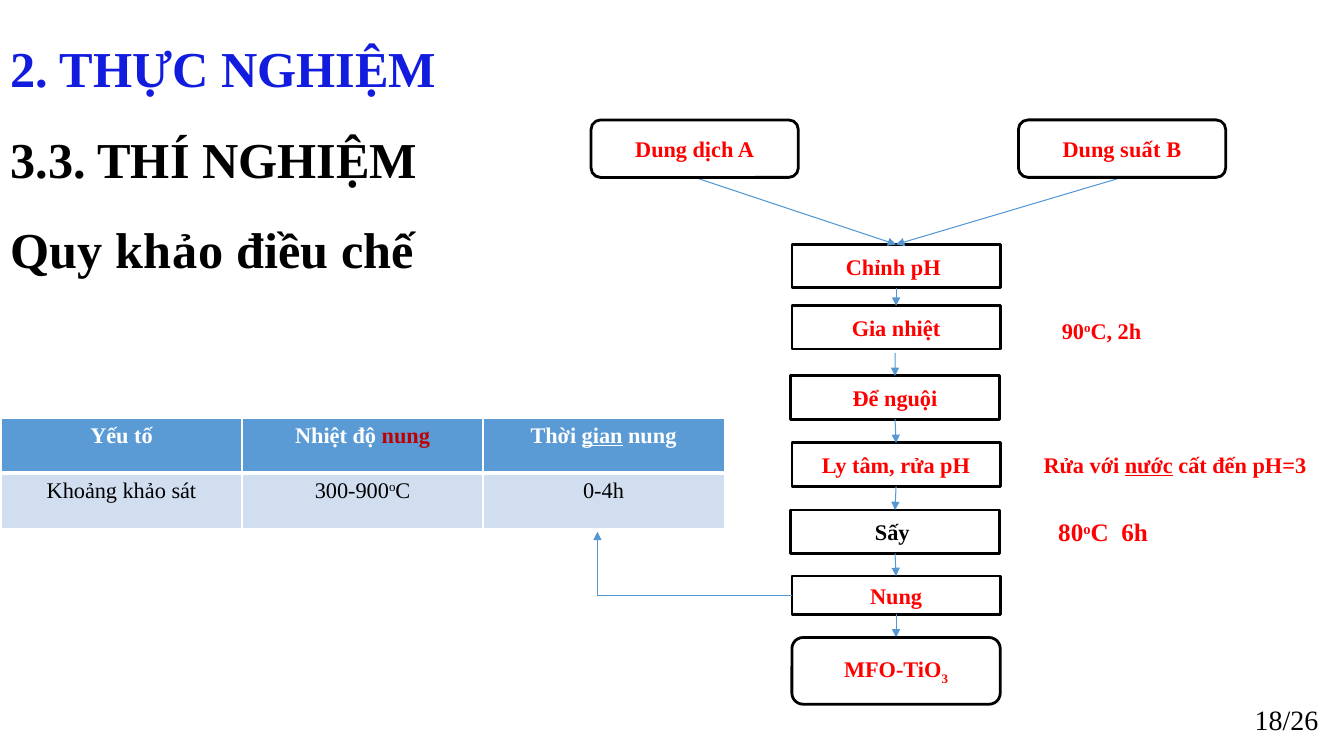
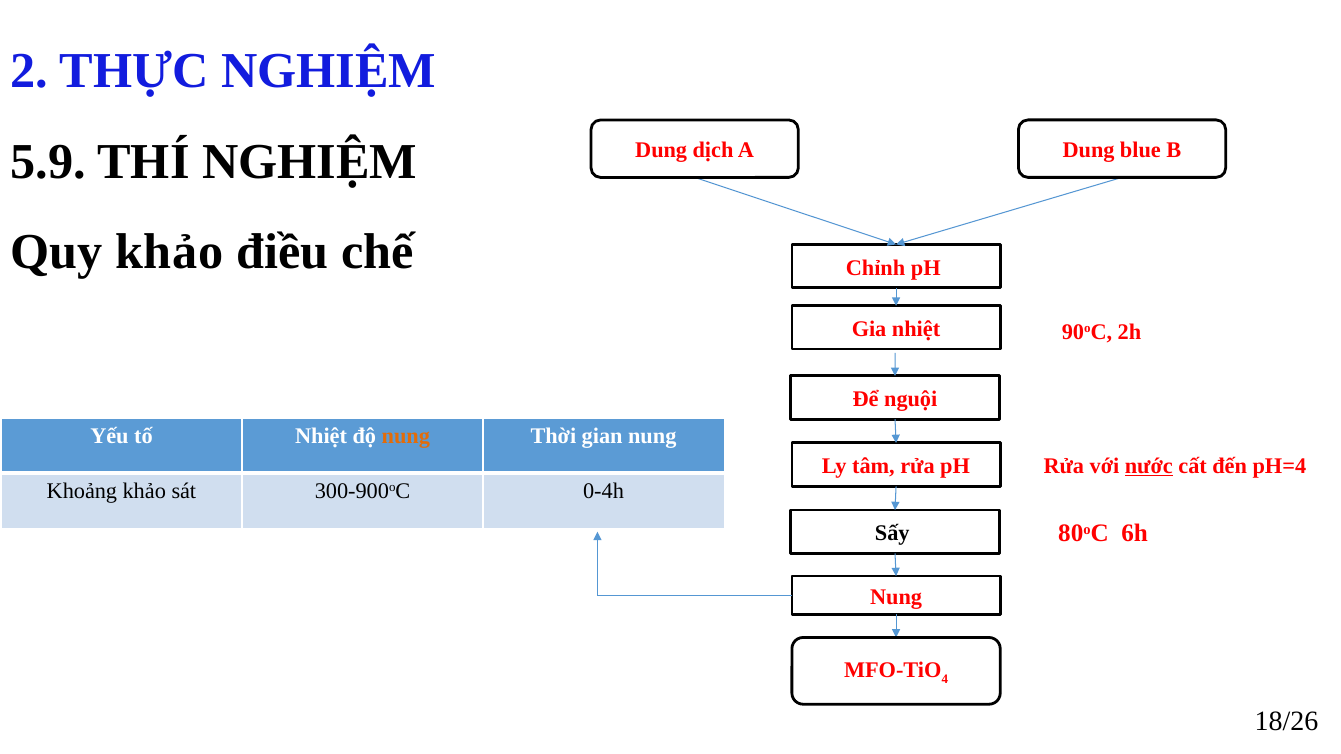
3.3: 3.3 -> 5.9
suất: suất -> blue
nung at (406, 436) colour: red -> orange
gian underline: present -> none
pH=3: pH=3 -> pH=4
3: 3 -> 4
